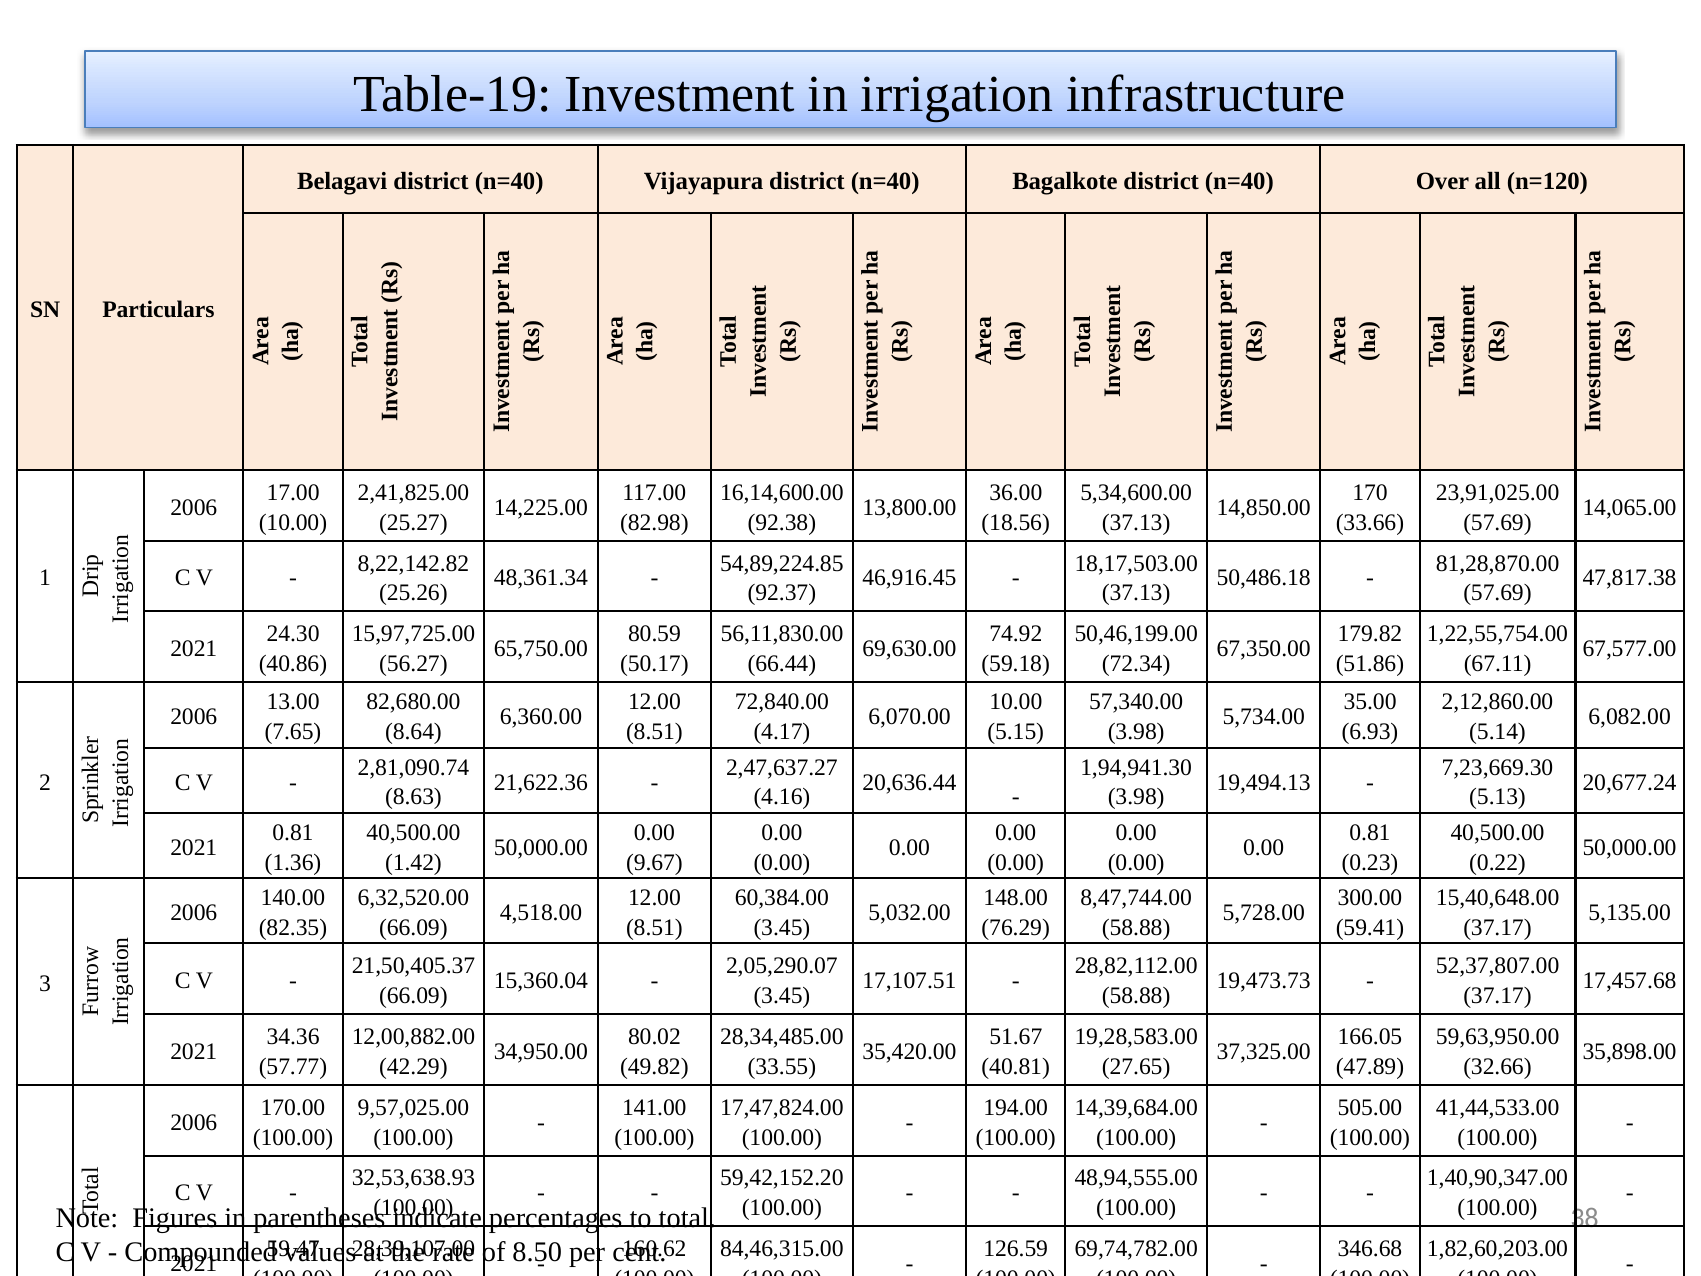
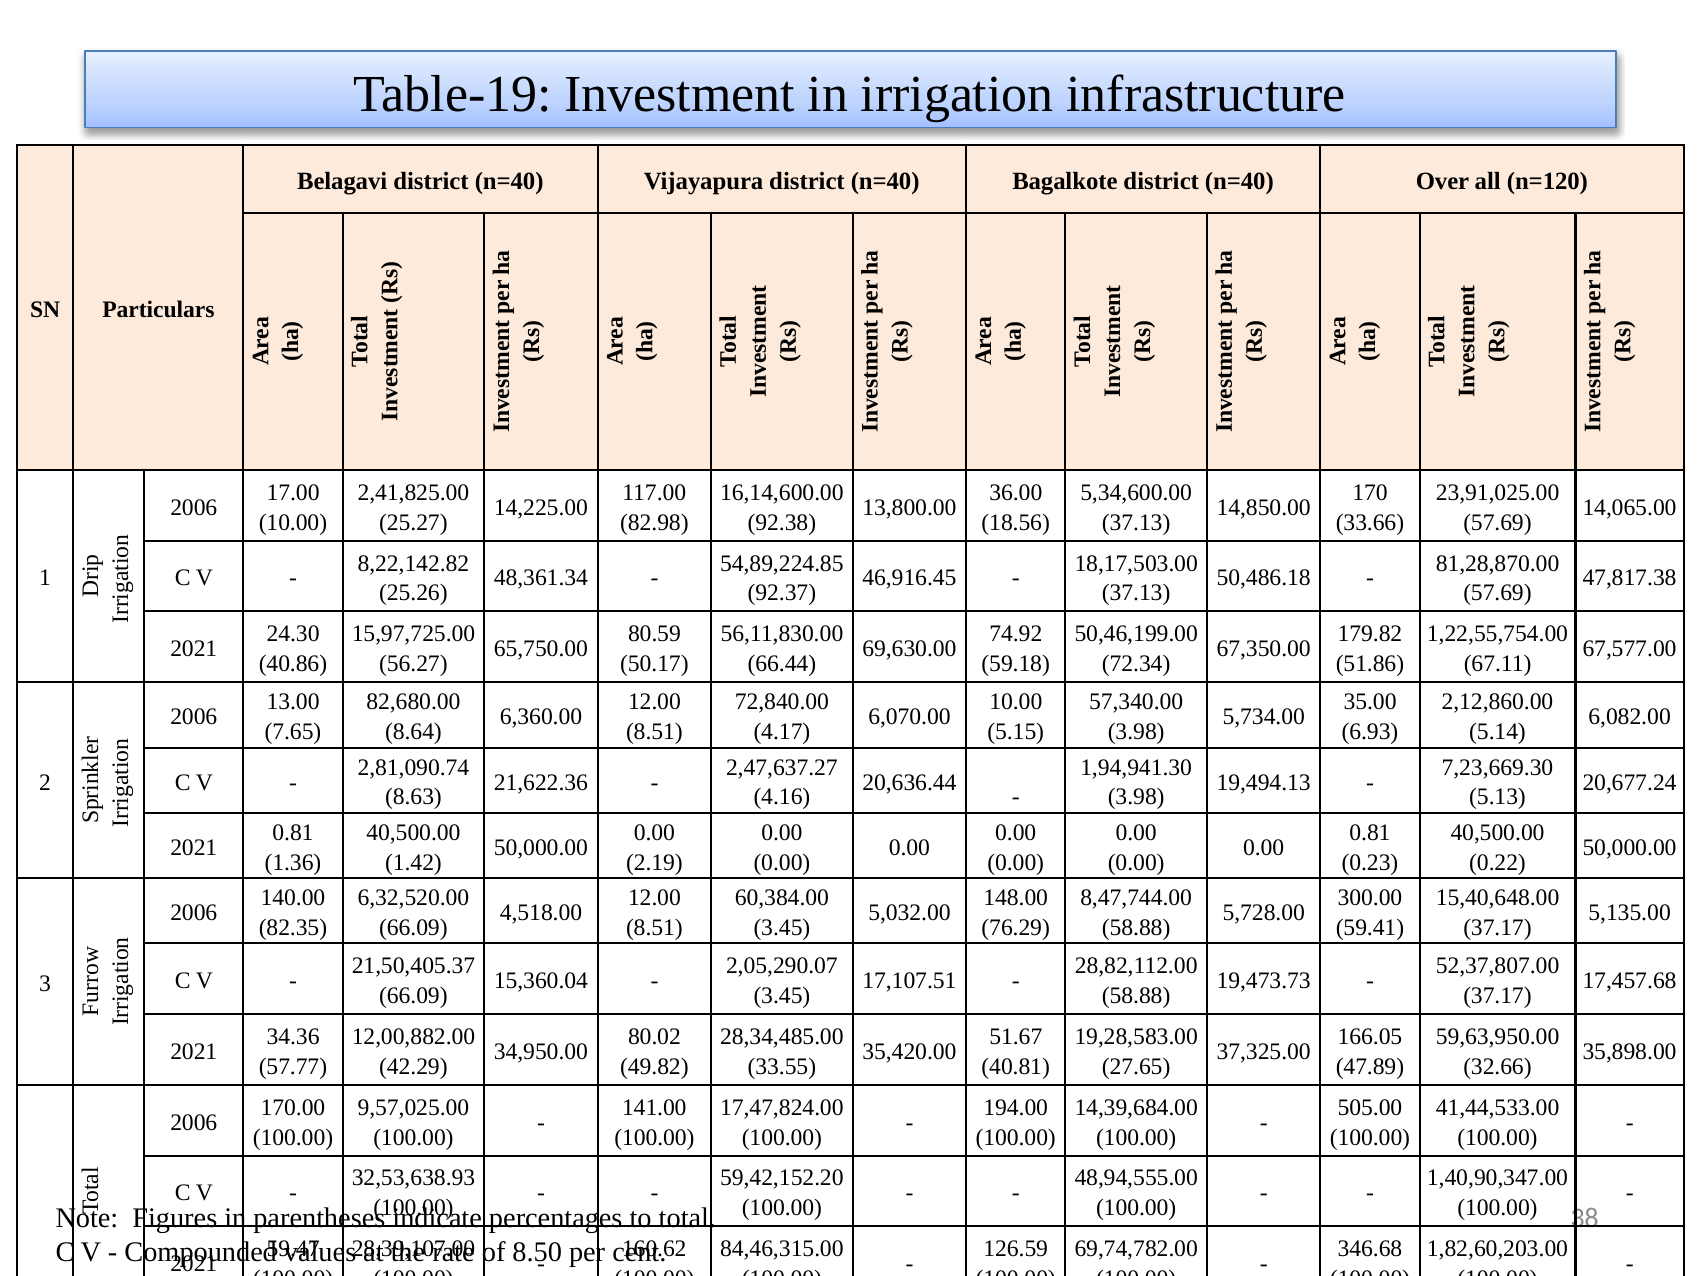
9.67: 9.67 -> 2.19
